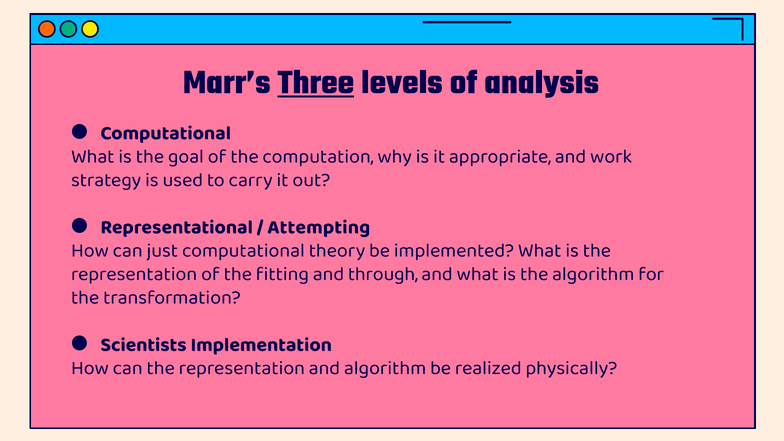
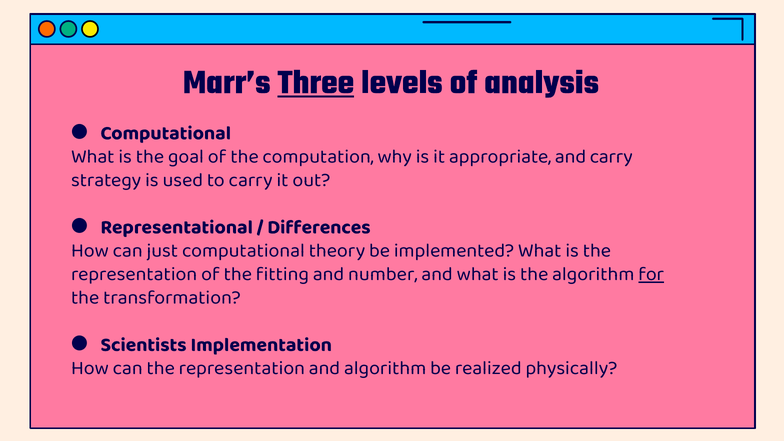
and work: work -> carry
Attempting: Attempting -> Differences
through: through -> number
for underline: none -> present
